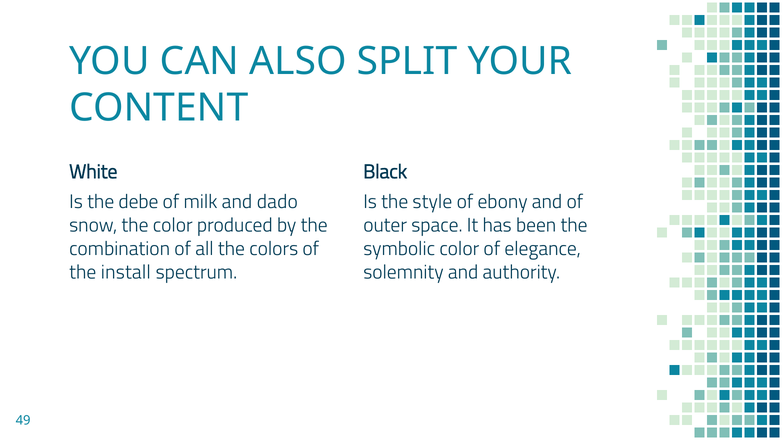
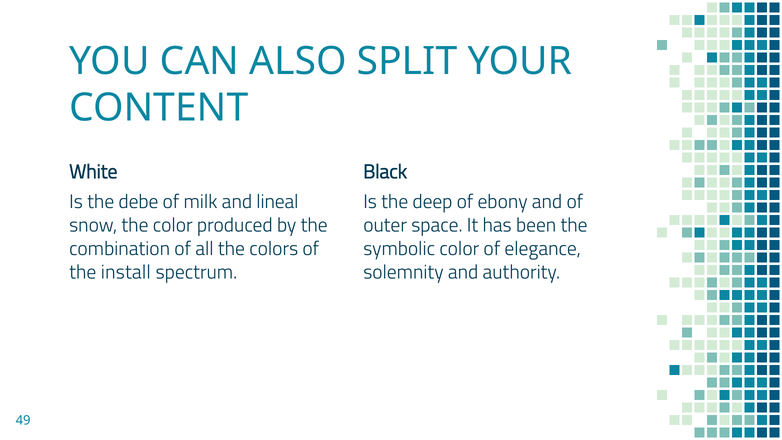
dado: dado -> lineal
style: style -> deep
